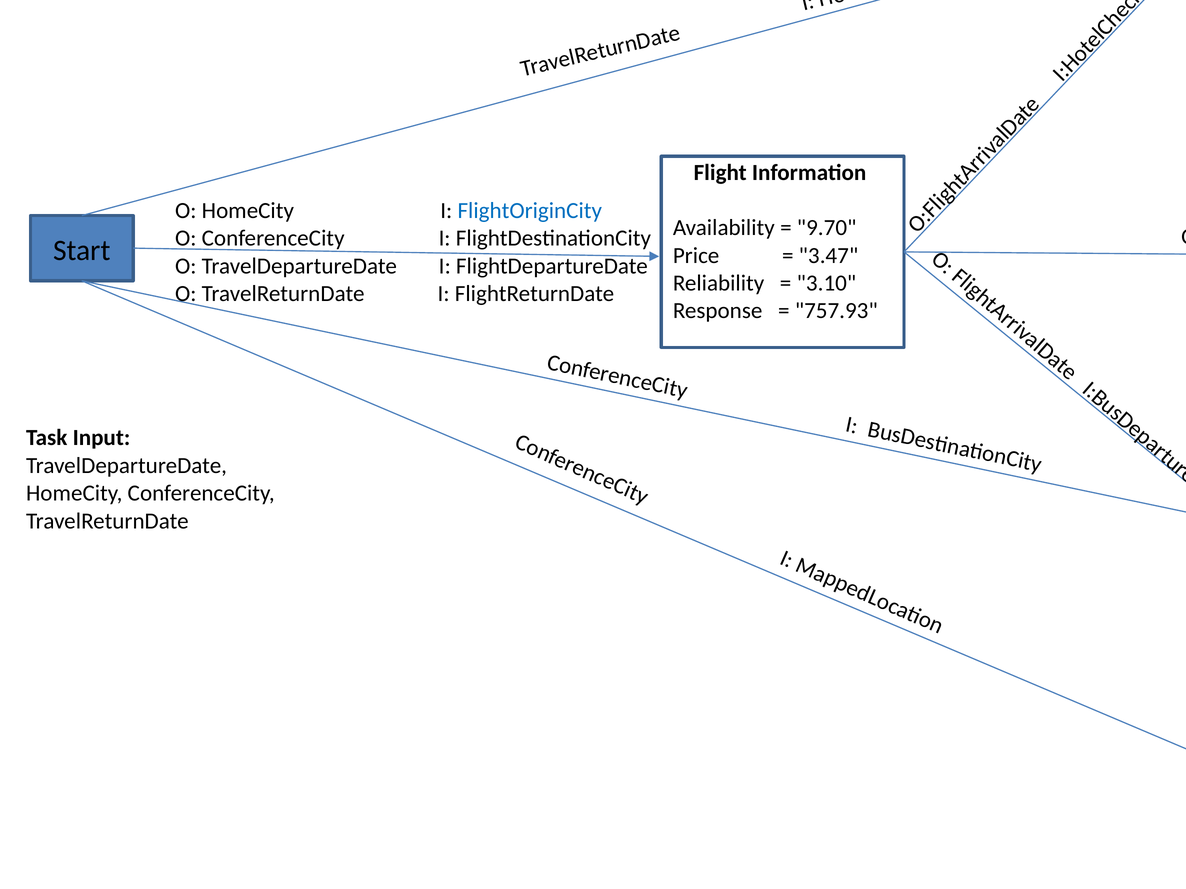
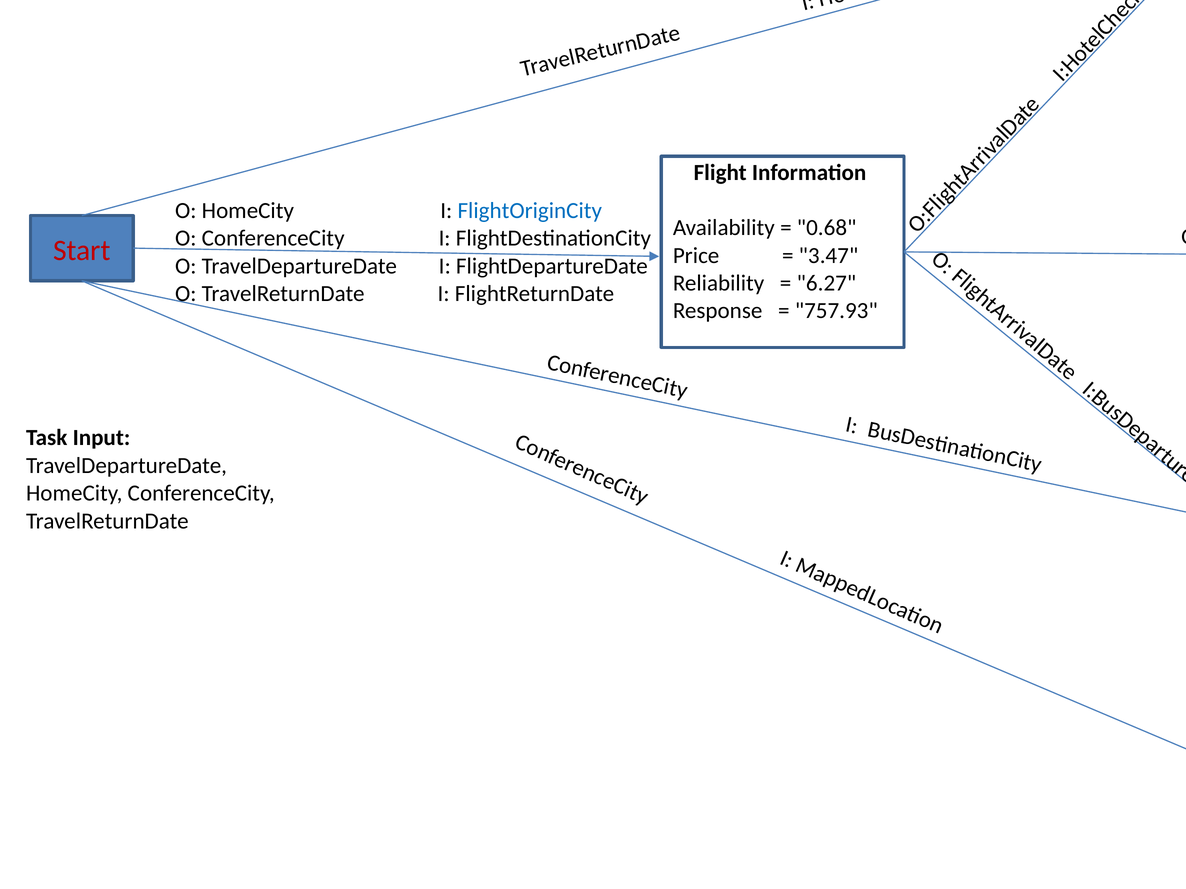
9.70: 9.70 -> 0.68
Start colour: black -> red
3.10: 3.10 -> 6.27
